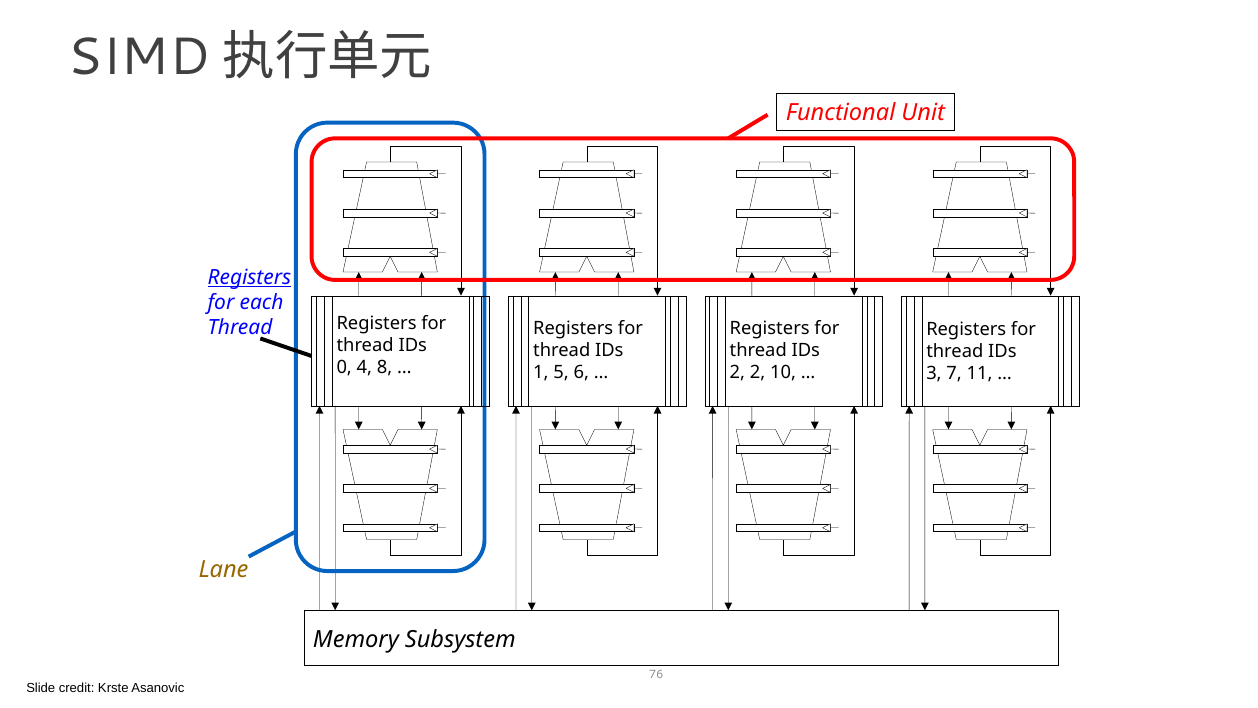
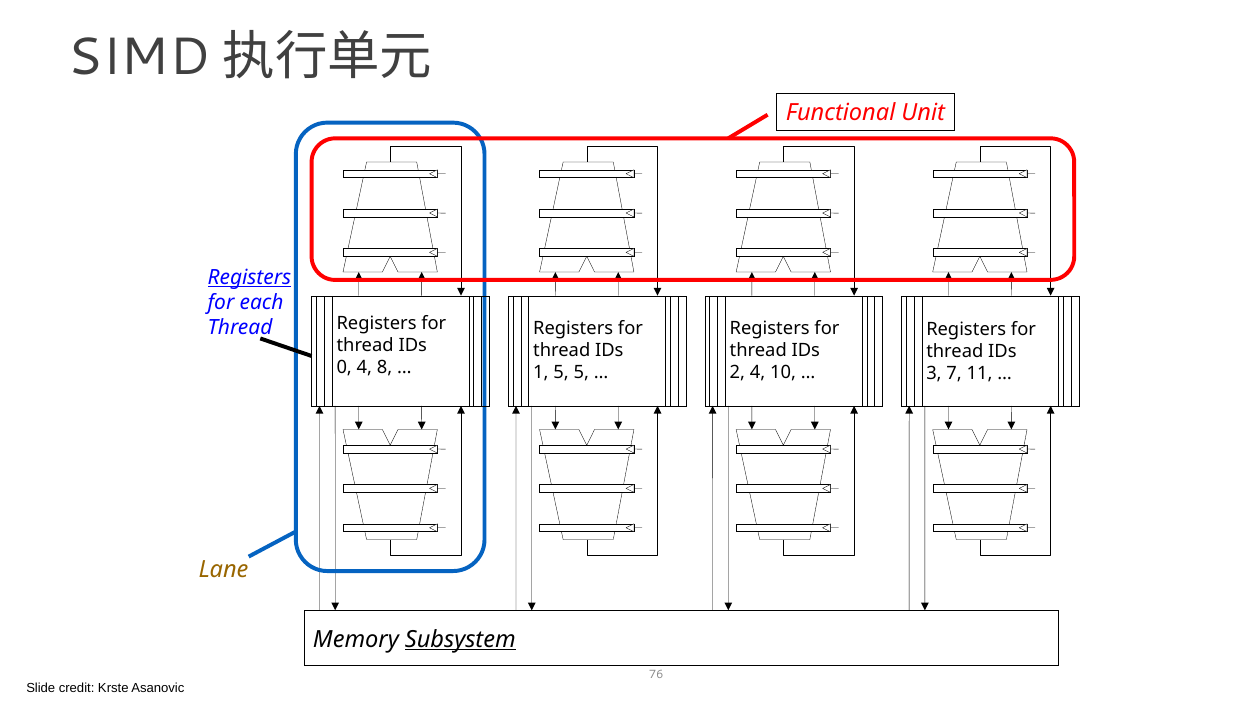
5 6: 6 -> 5
2 2: 2 -> 4
Subsystem underline: none -> present
